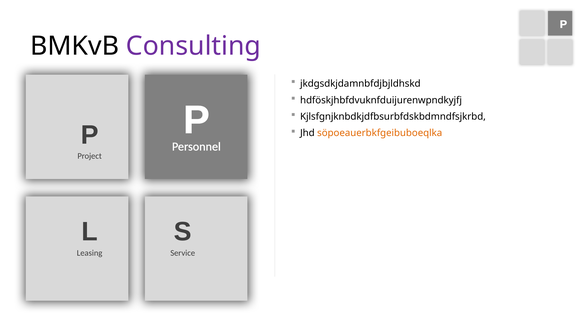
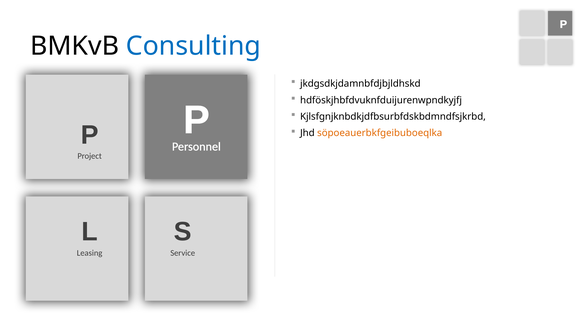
Consulting colour: purple -> blue
